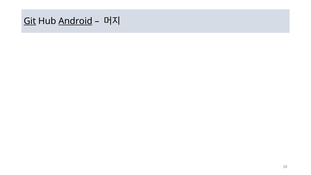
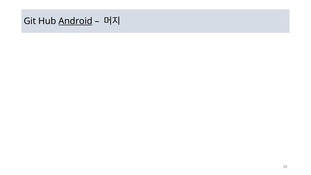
Git underline: present -> none
